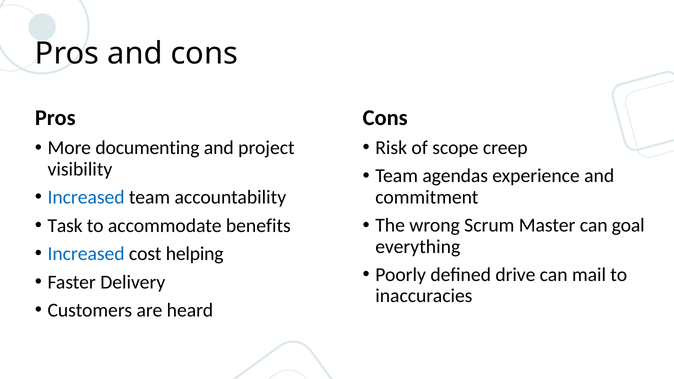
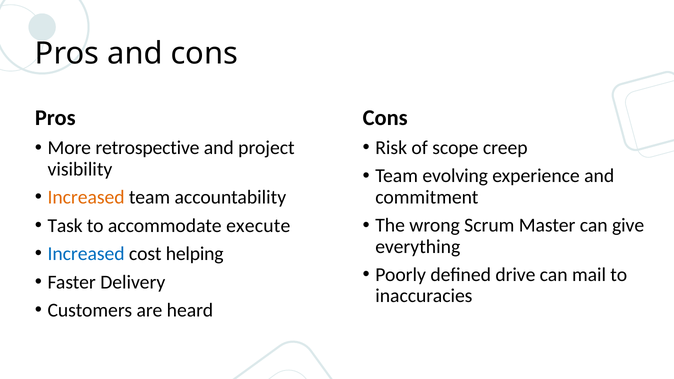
documenting: documenting -> retrospective
agendas: agendas -> evolving
Increased at (86, 197) colour: blue -> orange
goal: goal -> give
benefits: benefits -> execute
